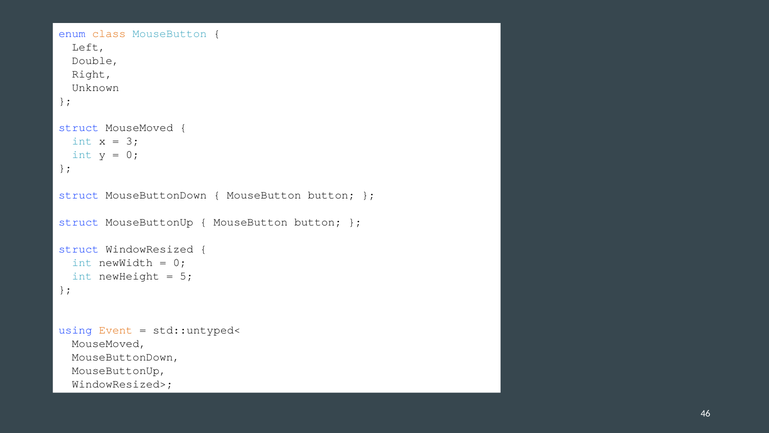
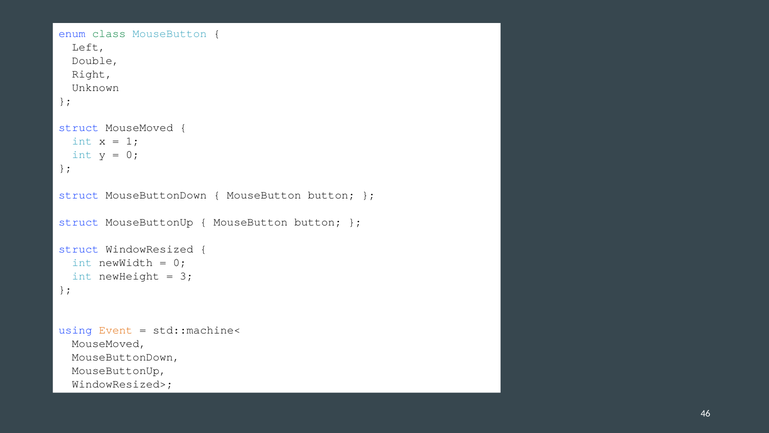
class colour: orange -> green
3: 3 -> 1
5: 5 -> 3
std::untyped<: std::untyped< -> std::machine<
